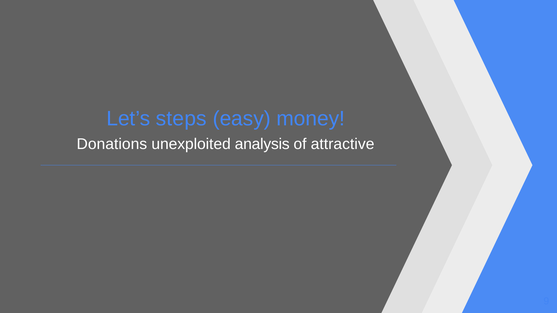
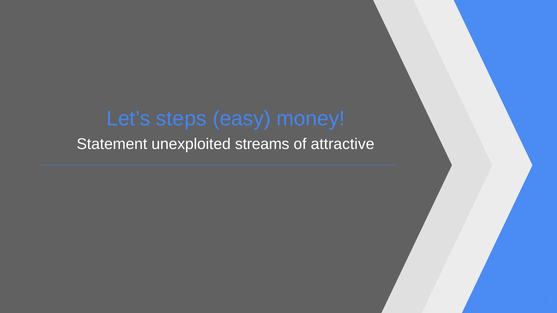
Donations: Donations -> Statement
analysis: analysis -> streams
